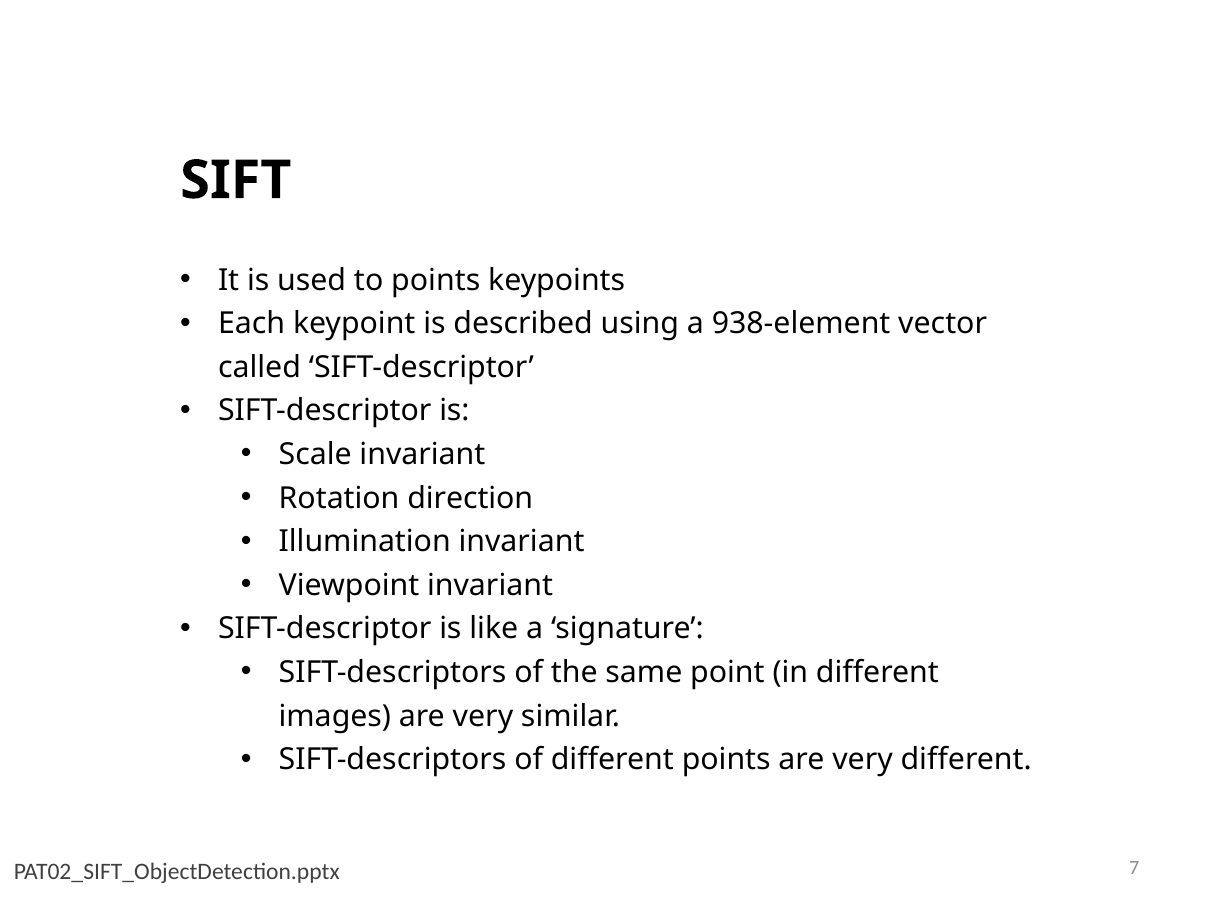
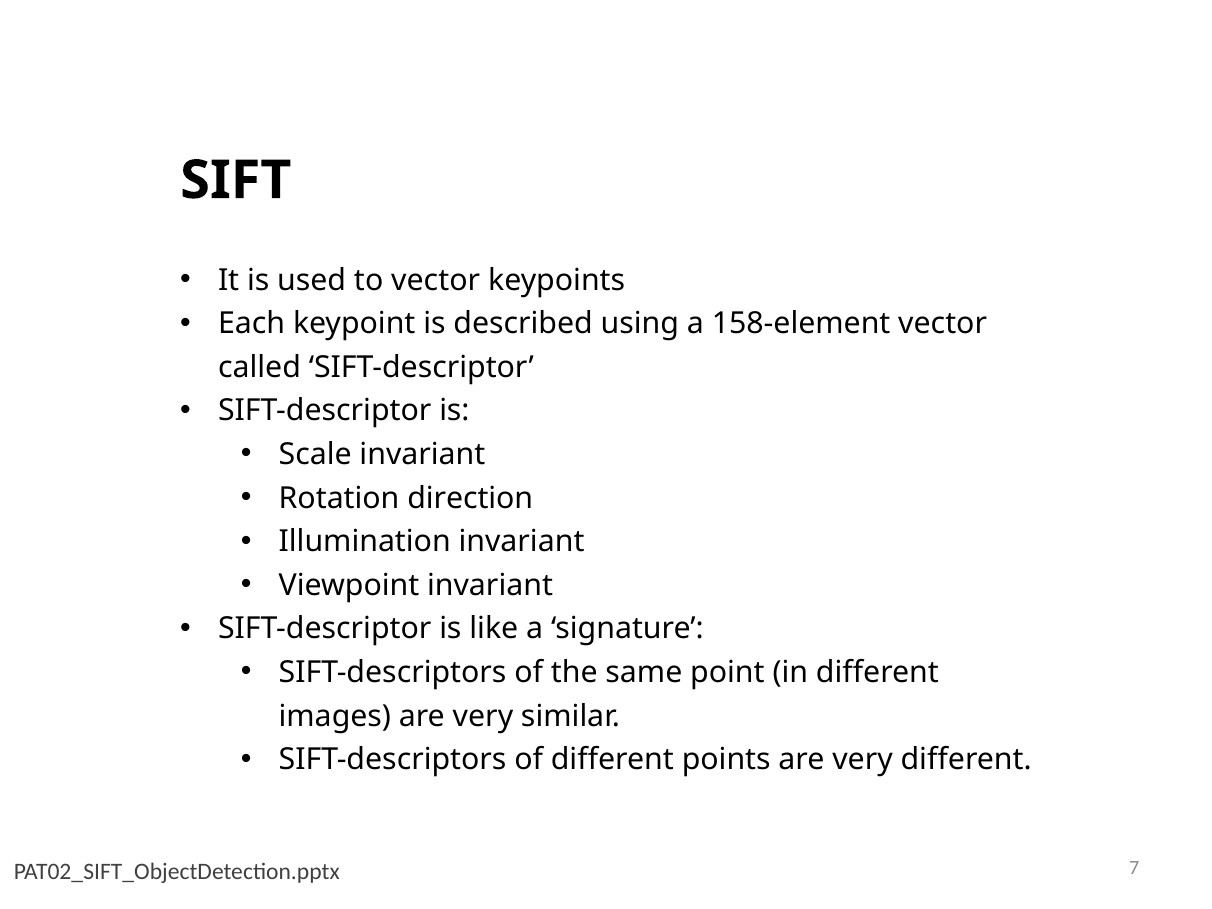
to points: points -> vector
938-element: 938-element -> 158-element
